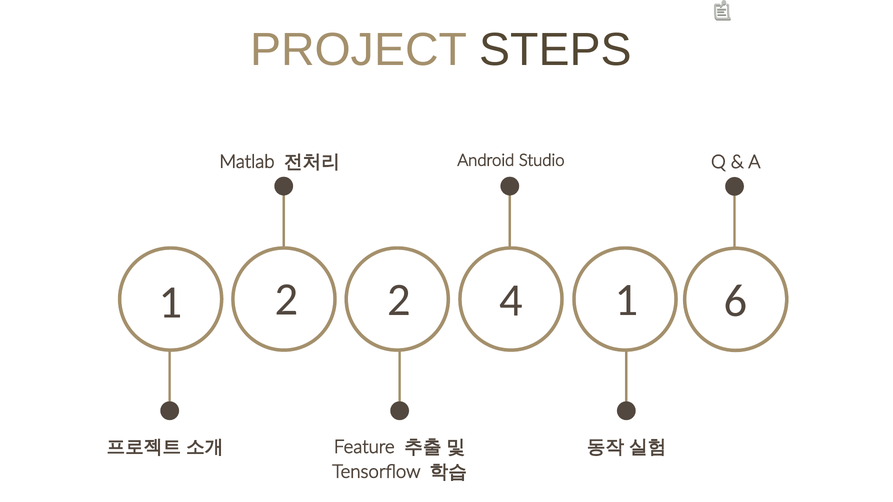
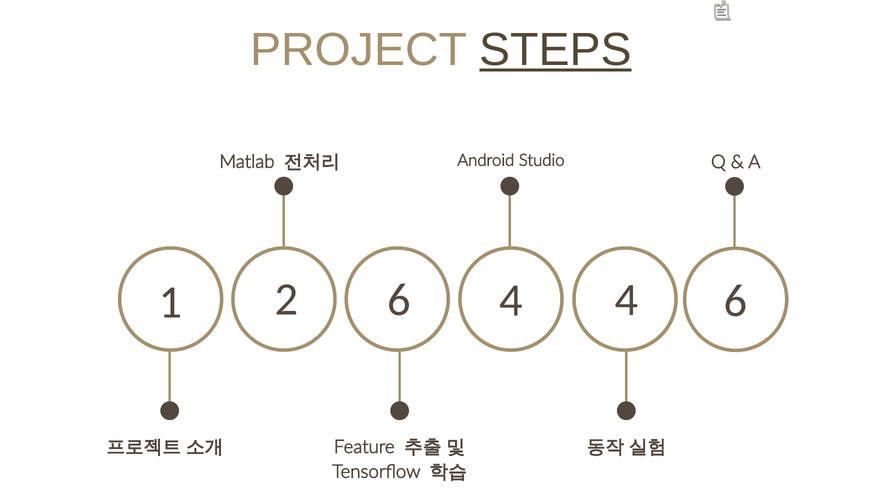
STEPS underline: none -> present
2 2: 2 -> 6
4 1: 1 -> 4
